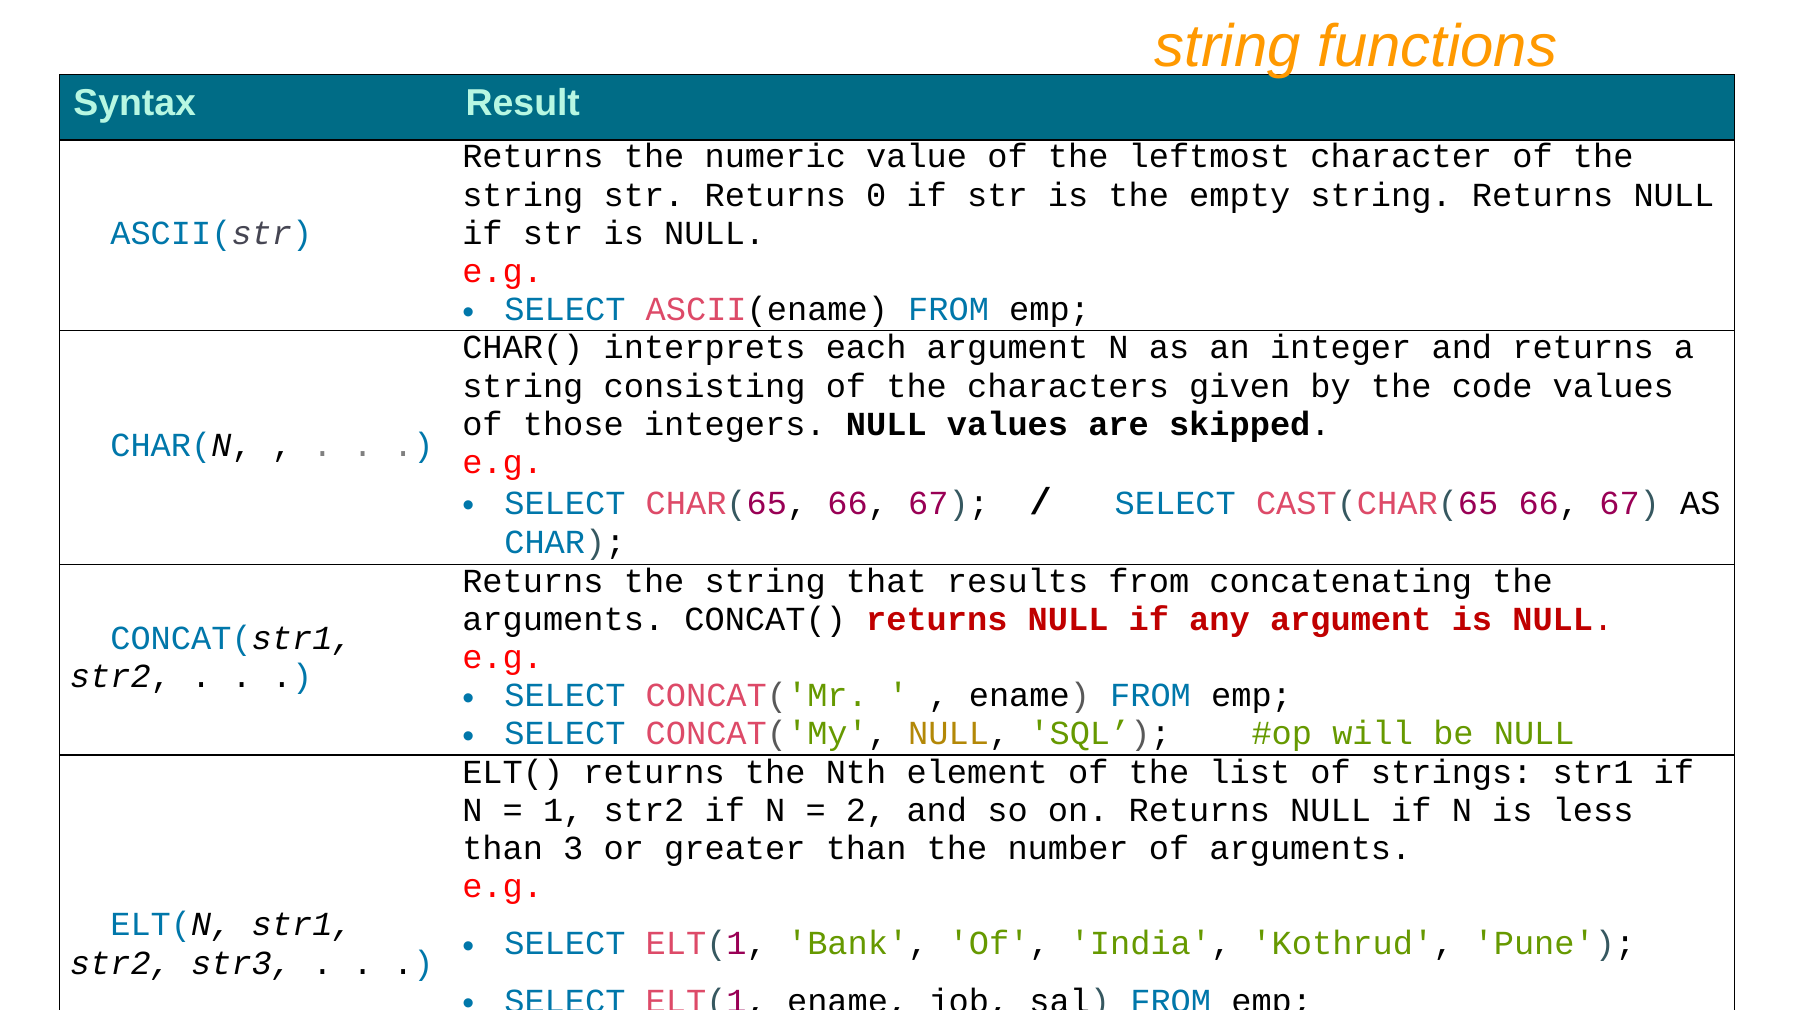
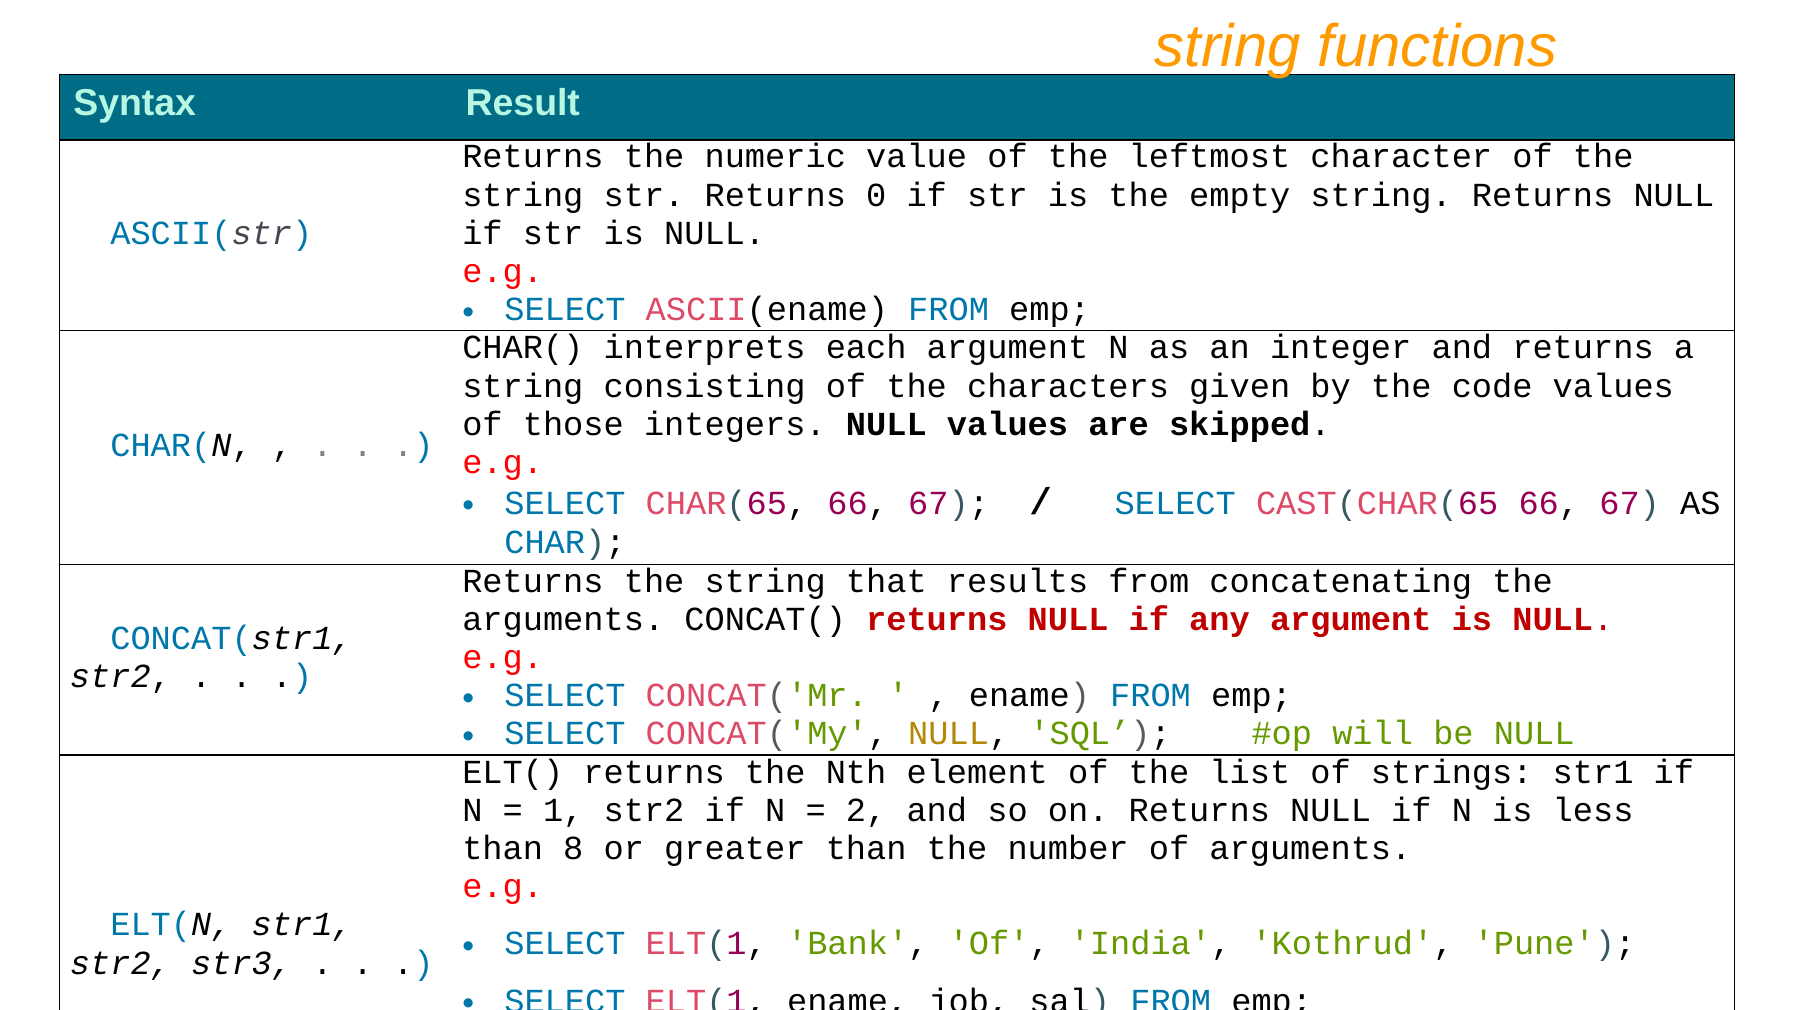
3: 3 -> 8
